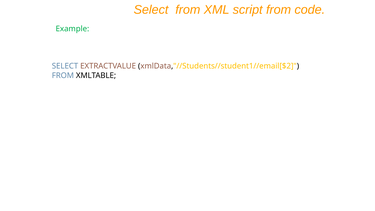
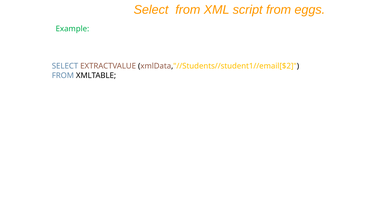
code: code -> eggs
